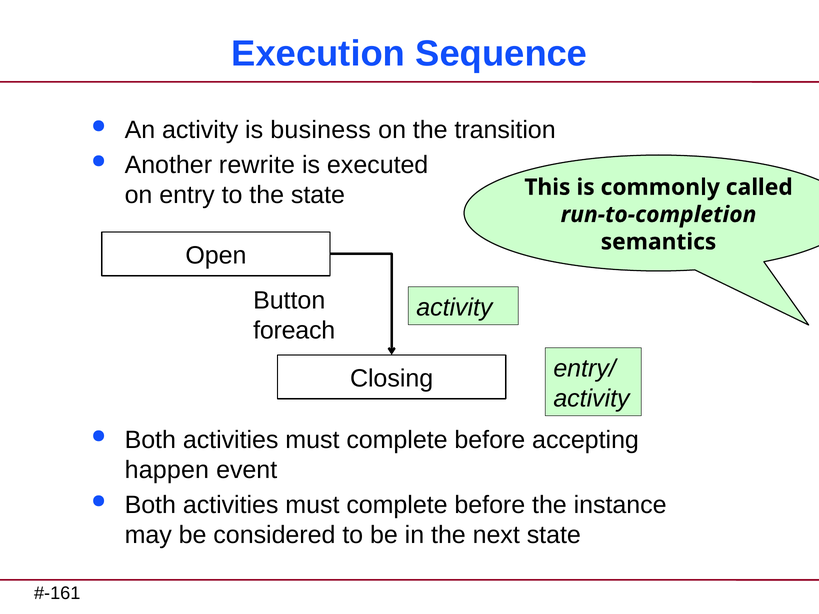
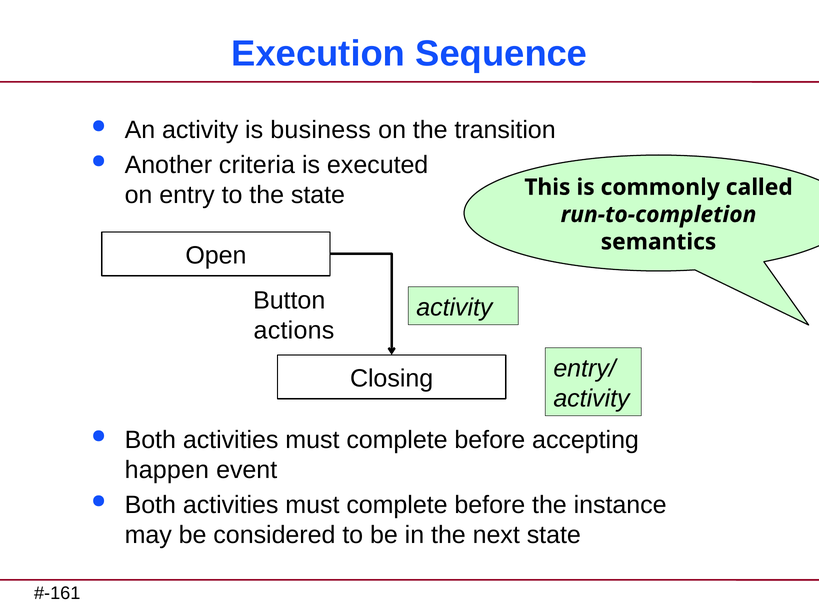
rewrite: rewrite -> criteria
foreach: foreach -> actions
